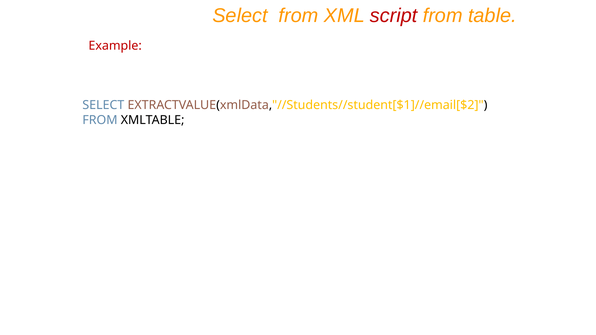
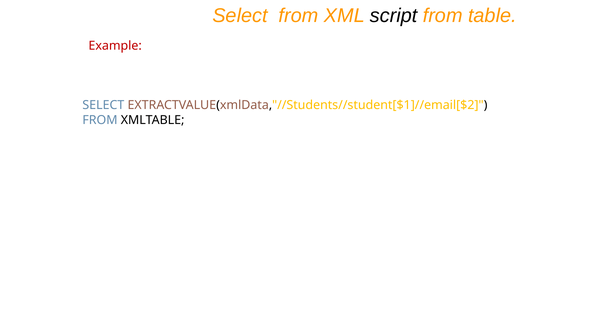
script colour: red -> black
